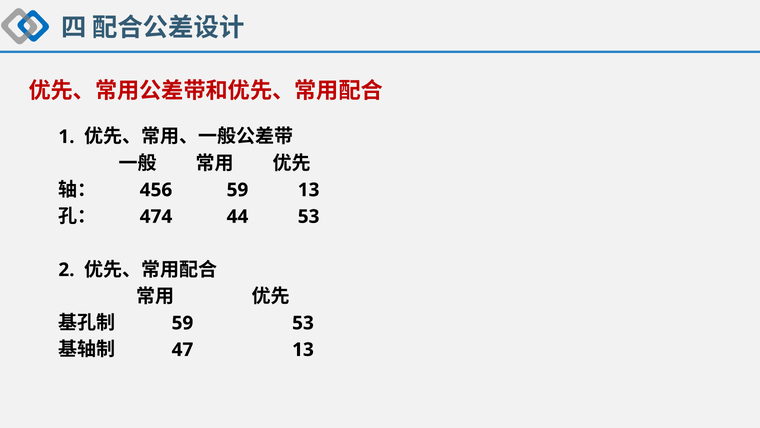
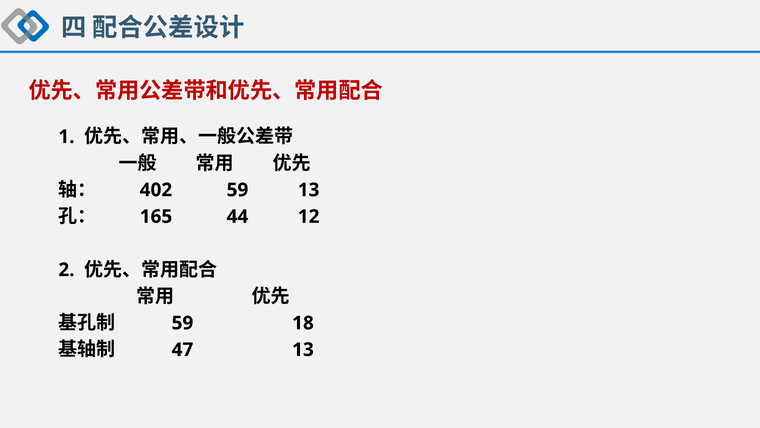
456: 456 -> 402
474: 474 -> 165
44 53: 53 -> 12
59 53: 53 -> 18
